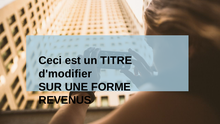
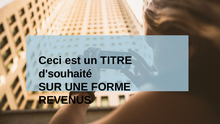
d'modifier: d'modifier -> d'souhaité
